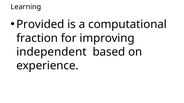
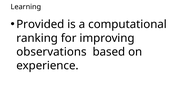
fraction: fraction -> ranking
independent: independent -> observations
